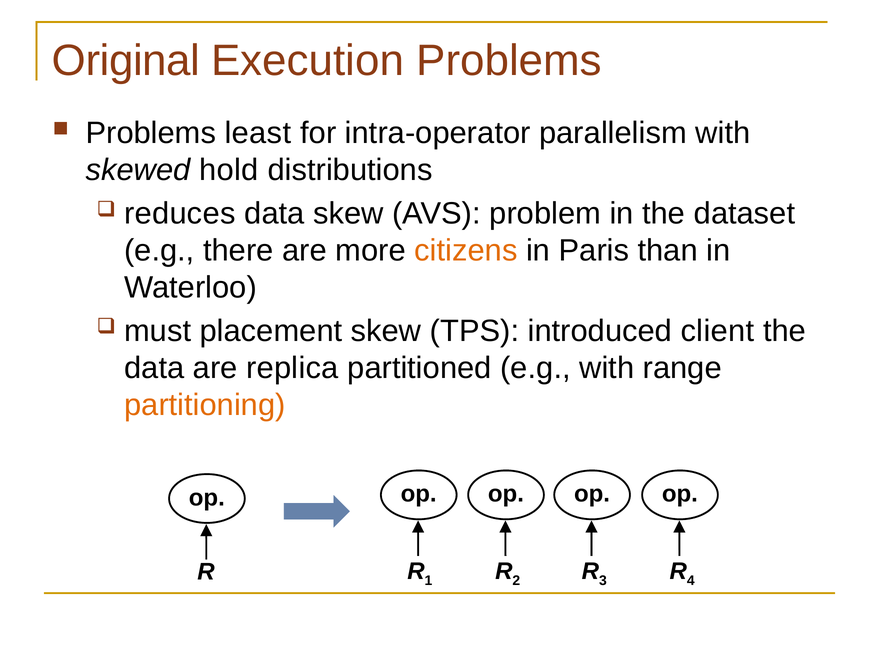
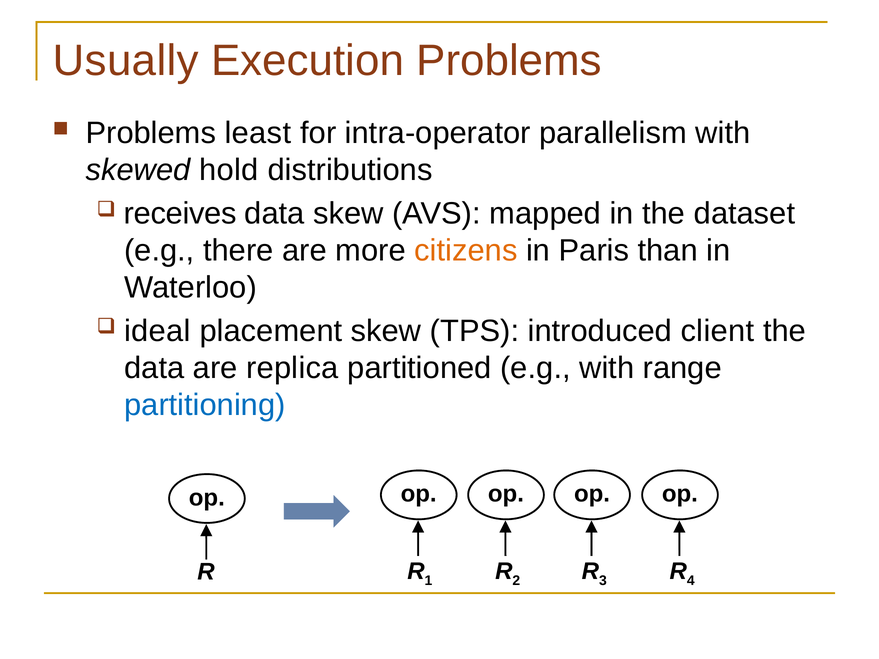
Original: Original -> Usually
reduces: reduces -> receives
problem: problem -> mapped
must: must -> ideal
partitioning colour: orange -> blue
